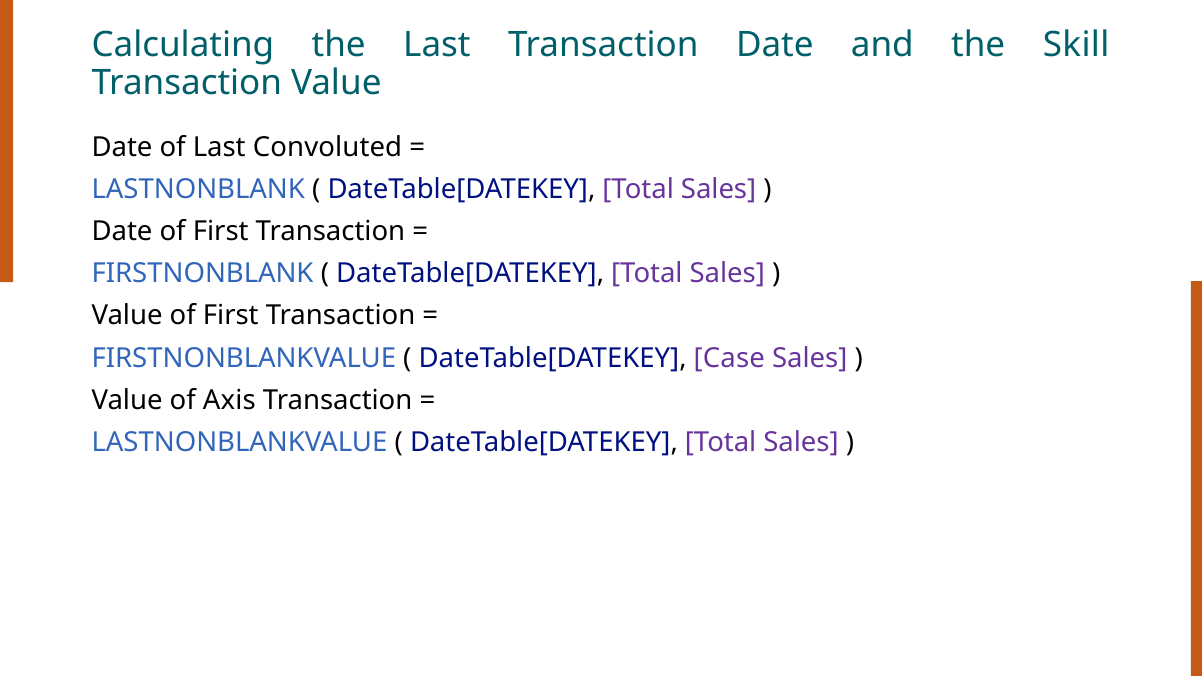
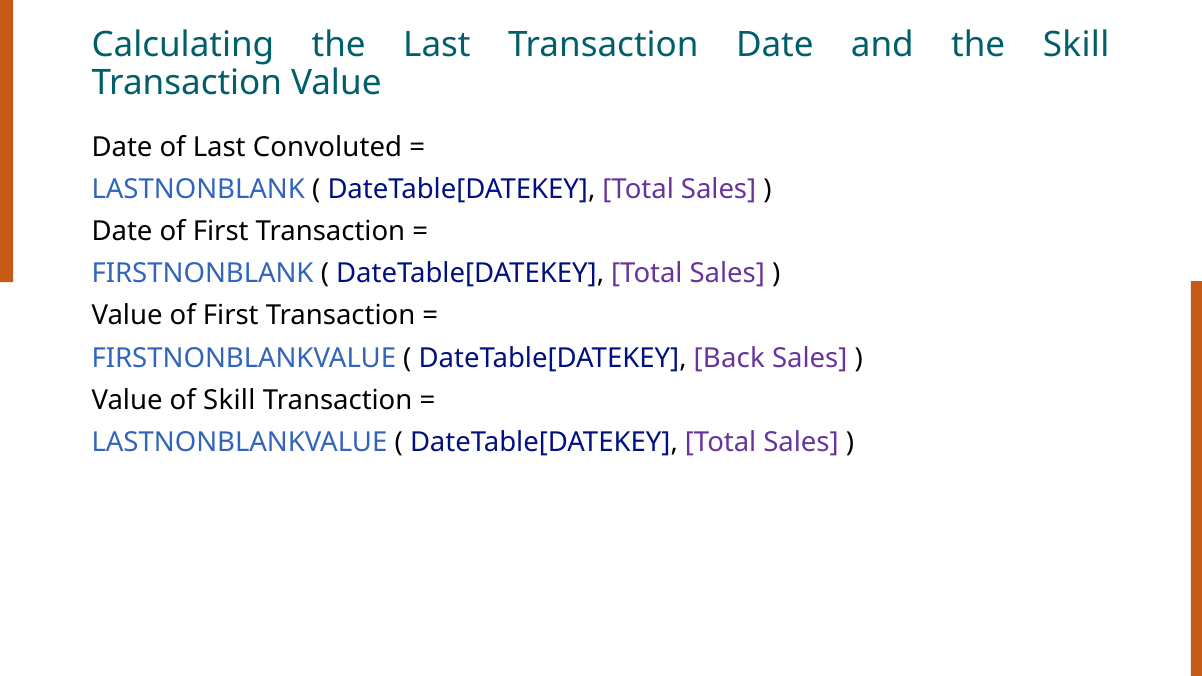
Case: Case -> Back
of Axis: Axis -> Skill
